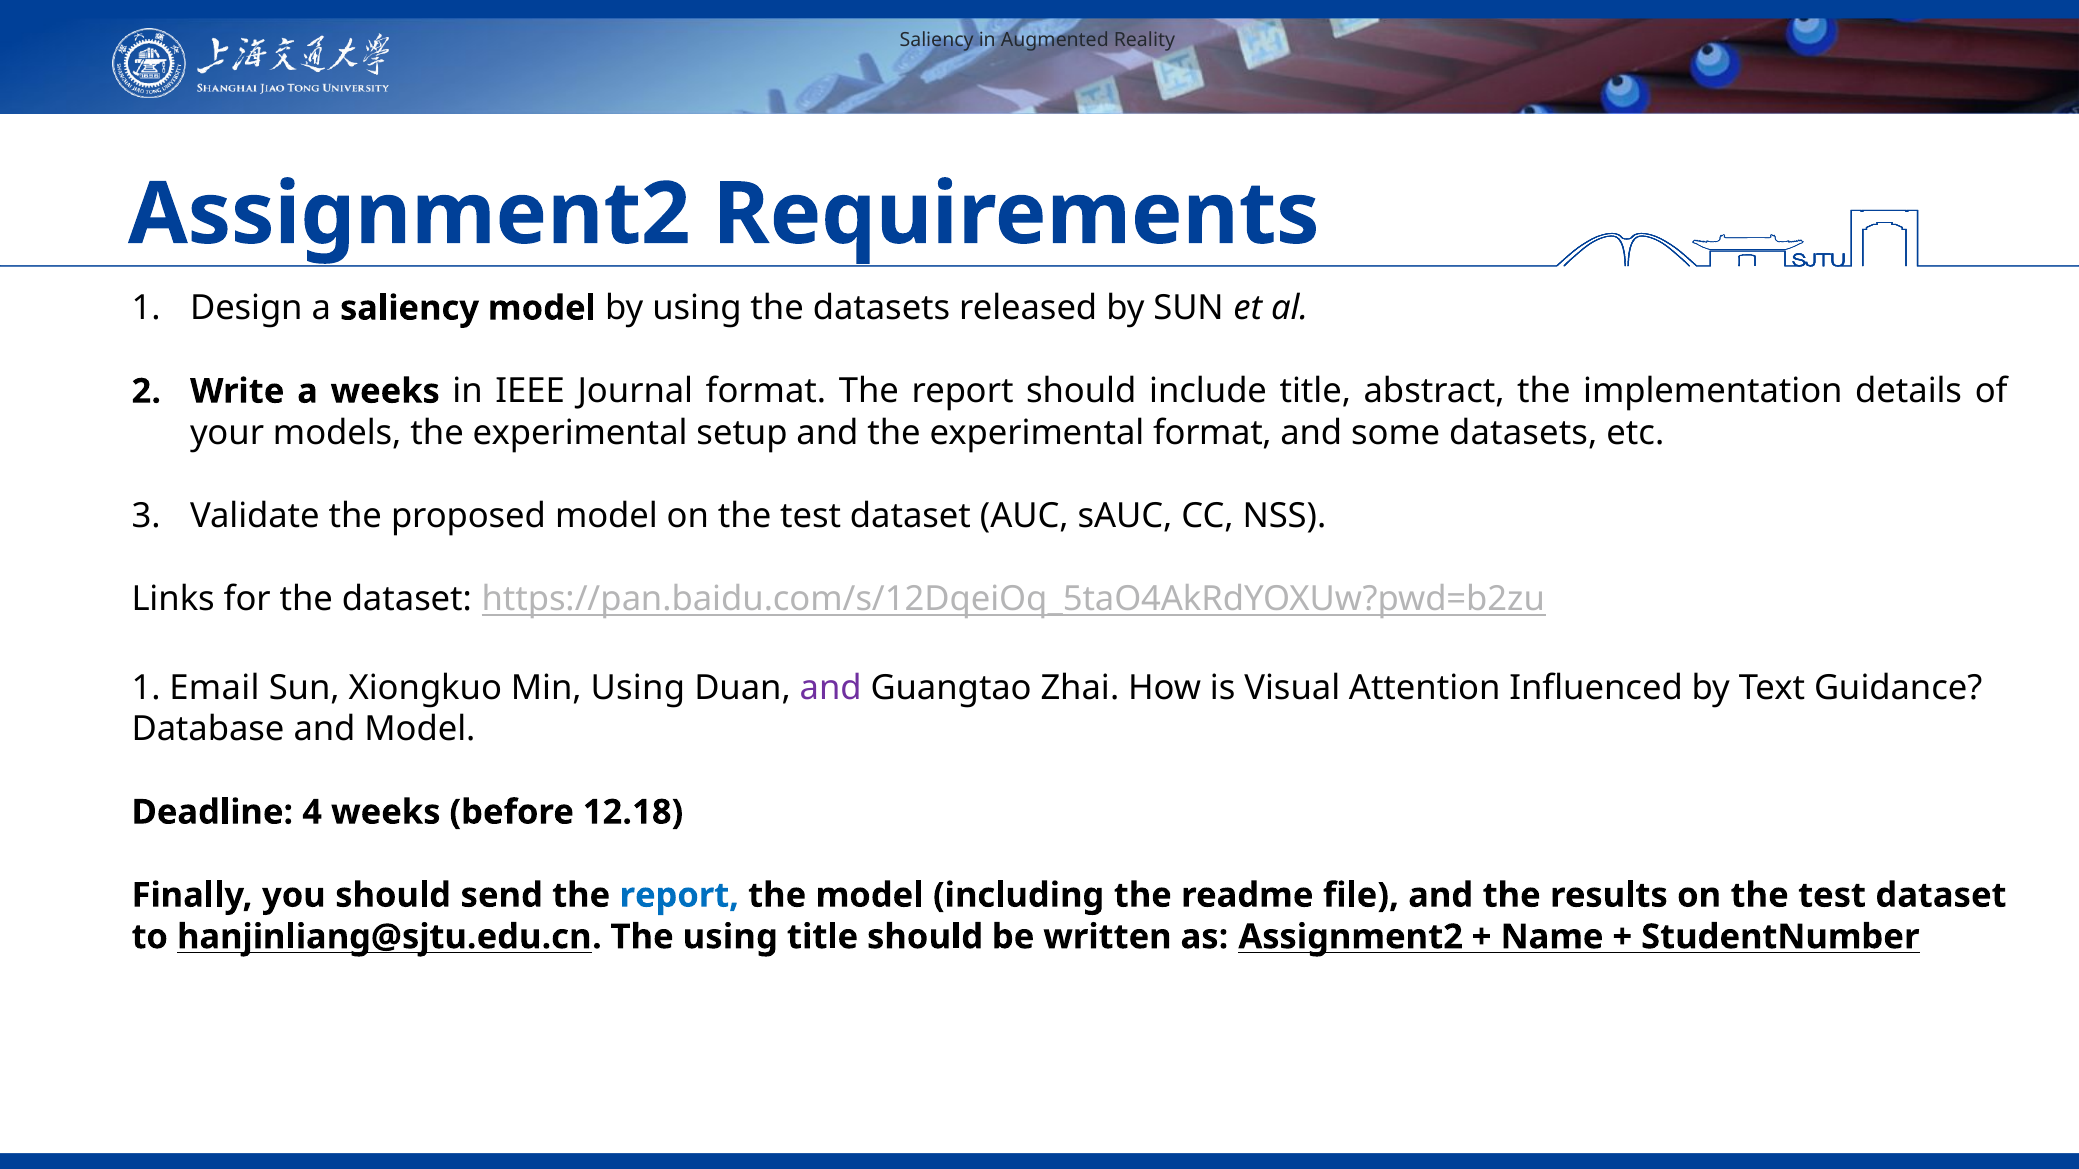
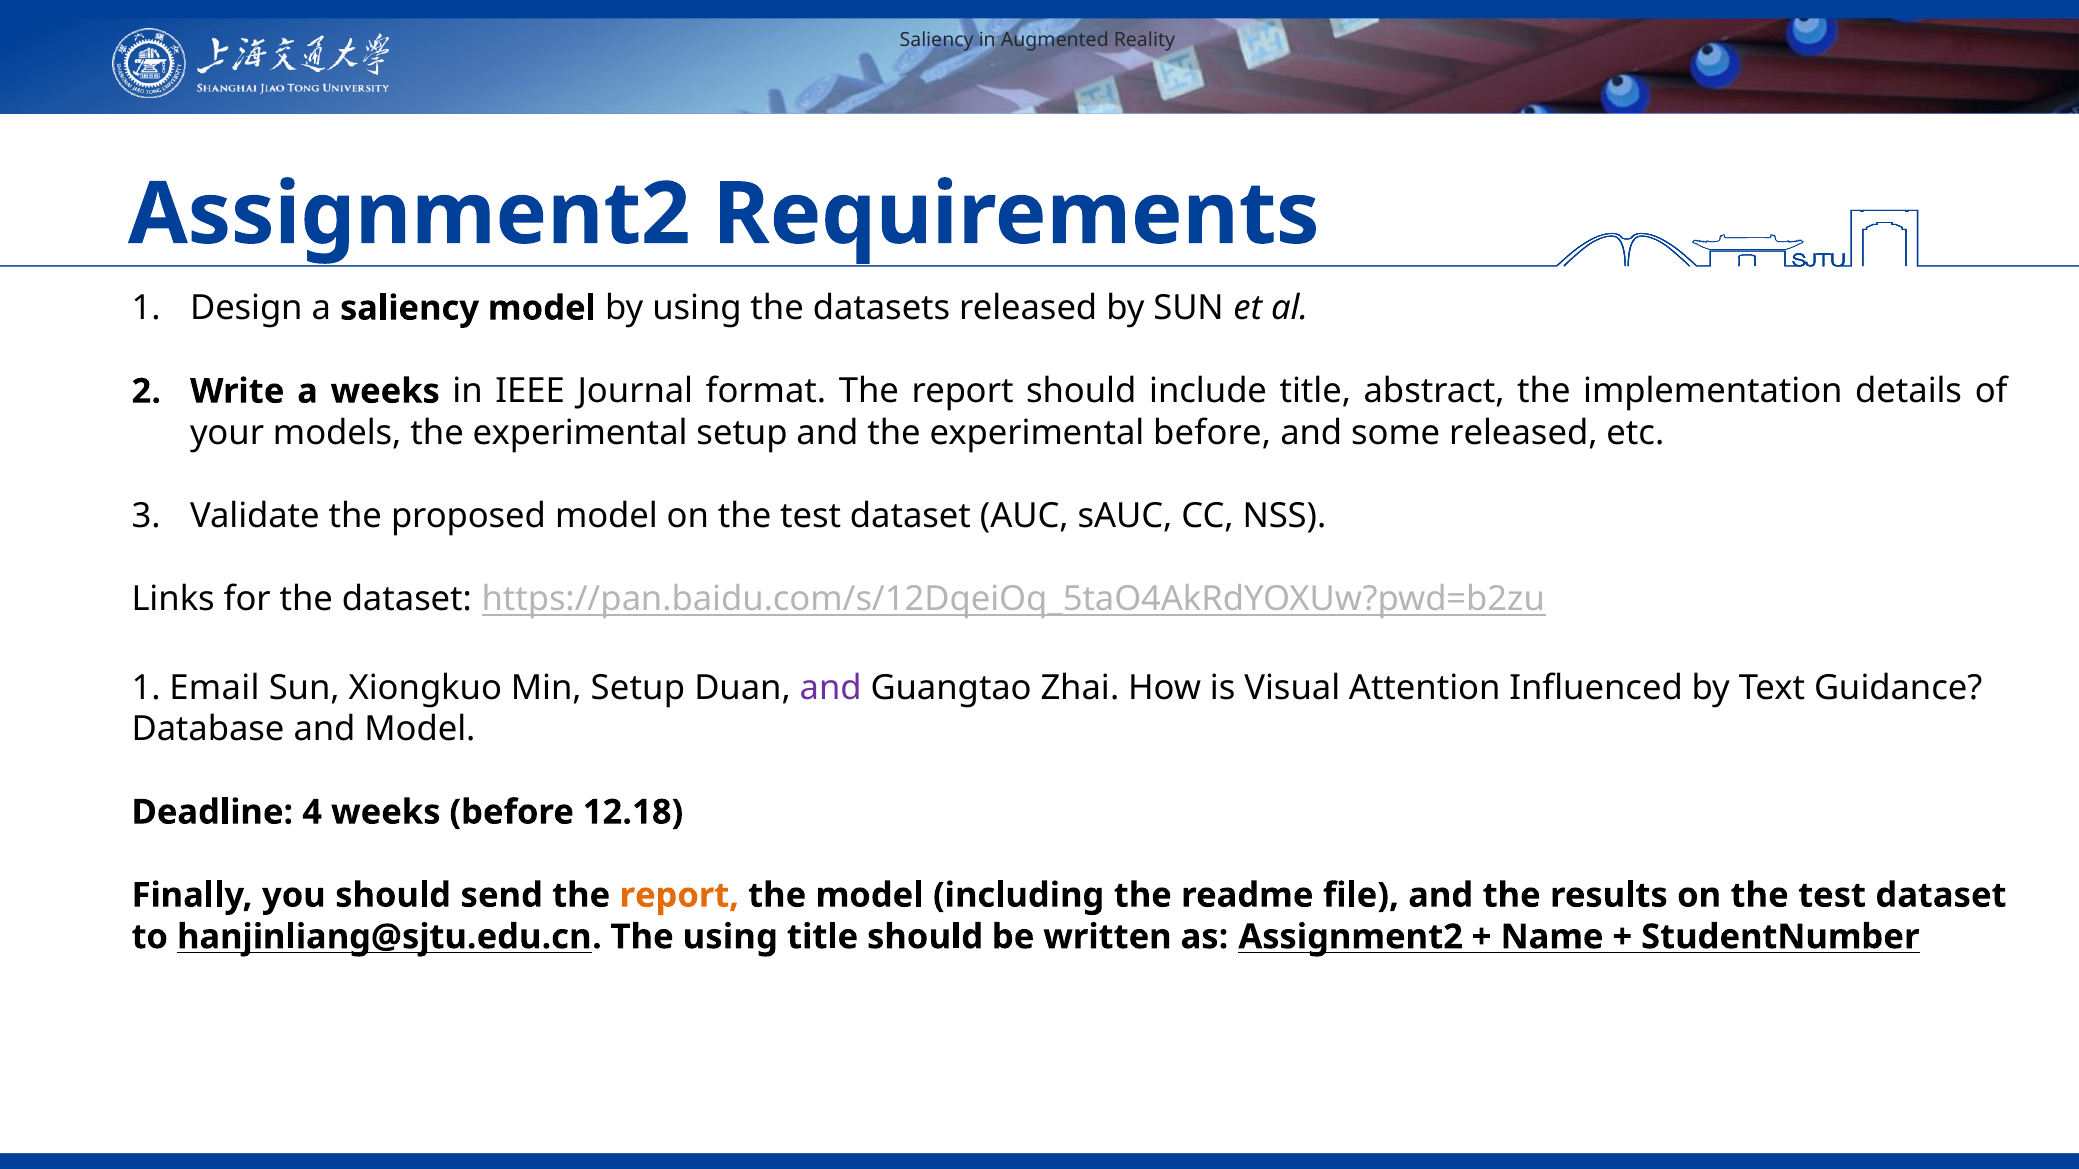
experimental format: format -> before
some datasets: datasets -> released
Min Using: Using -> Setup
report at (679, 896) colour: blue -> orange
